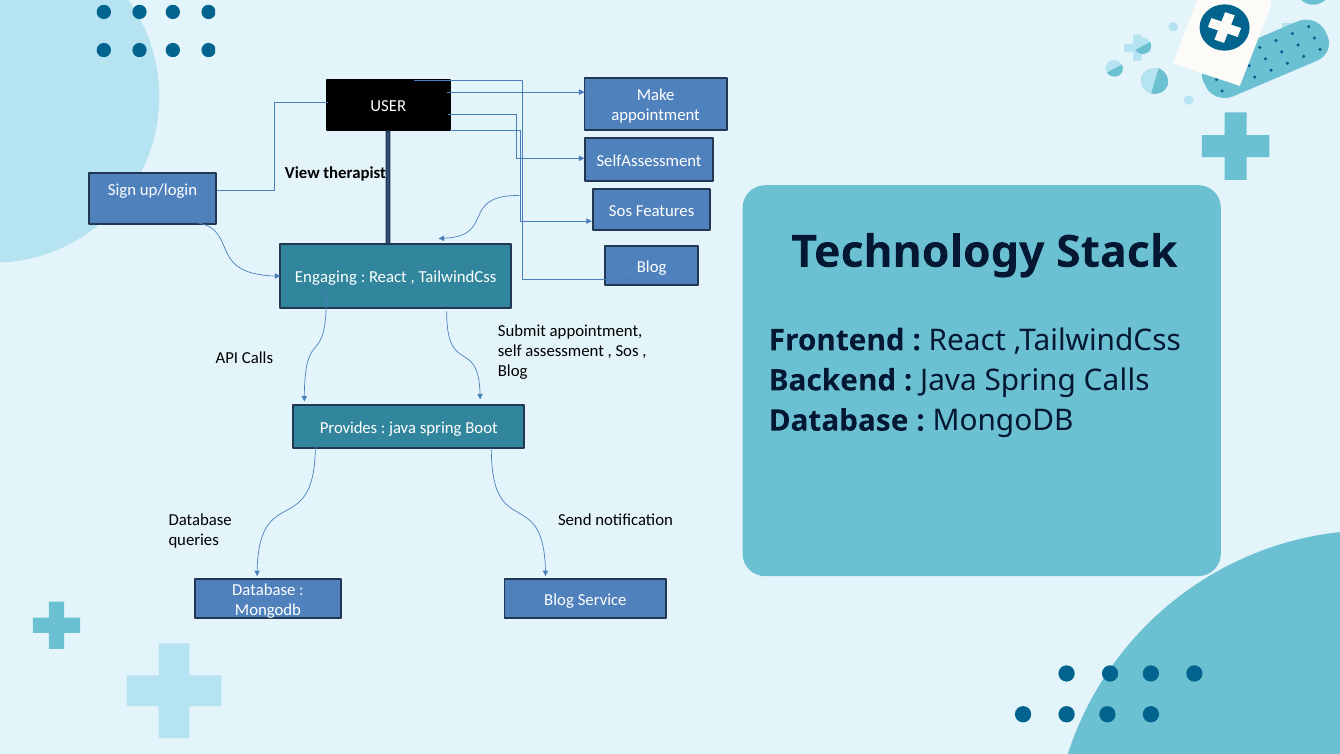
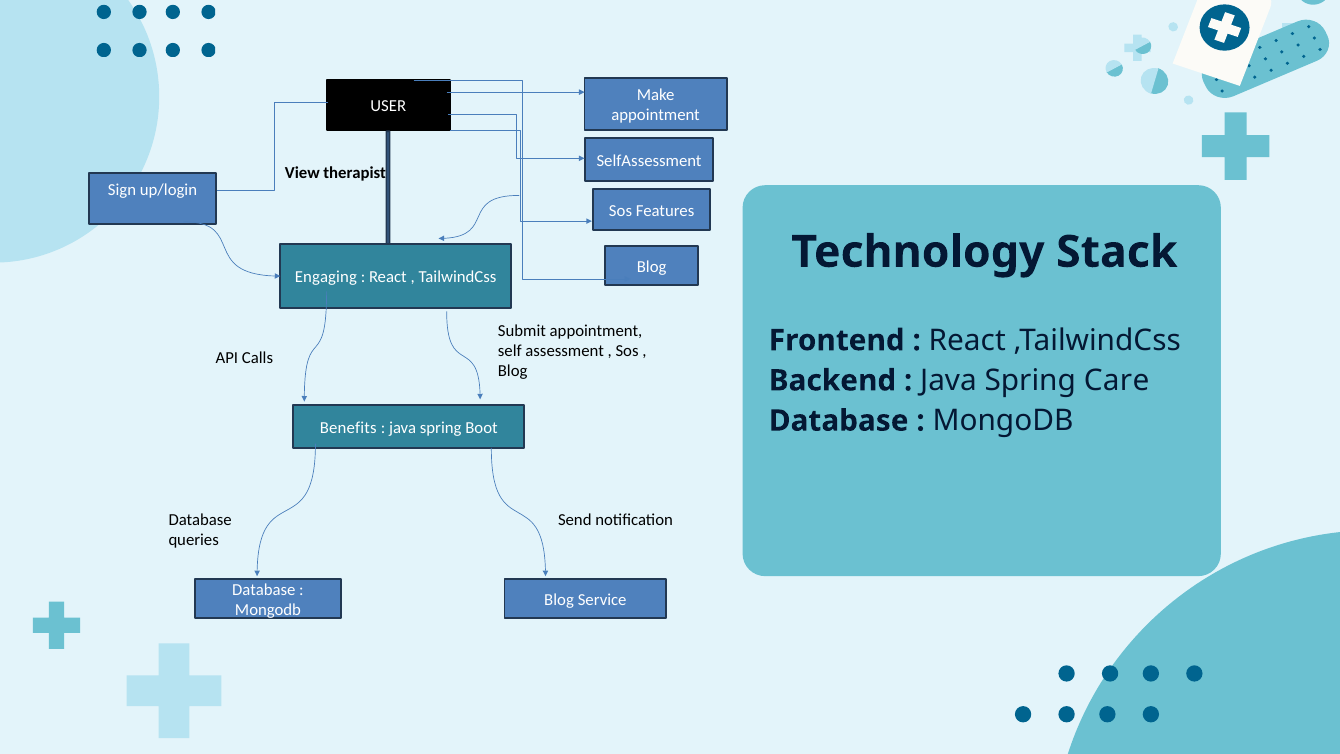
Spring Calls: Calls -> Care
Provides: Provides -> Benefits
